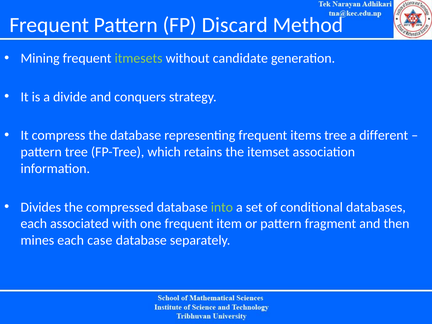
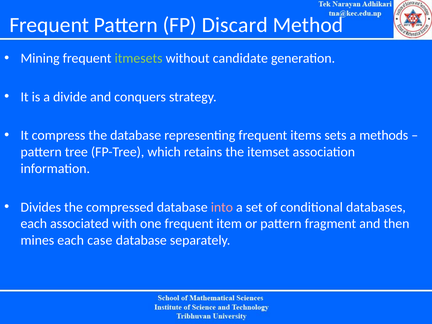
items tree: tree -> sets
different: different -> methods
into colour: light green -> pink
